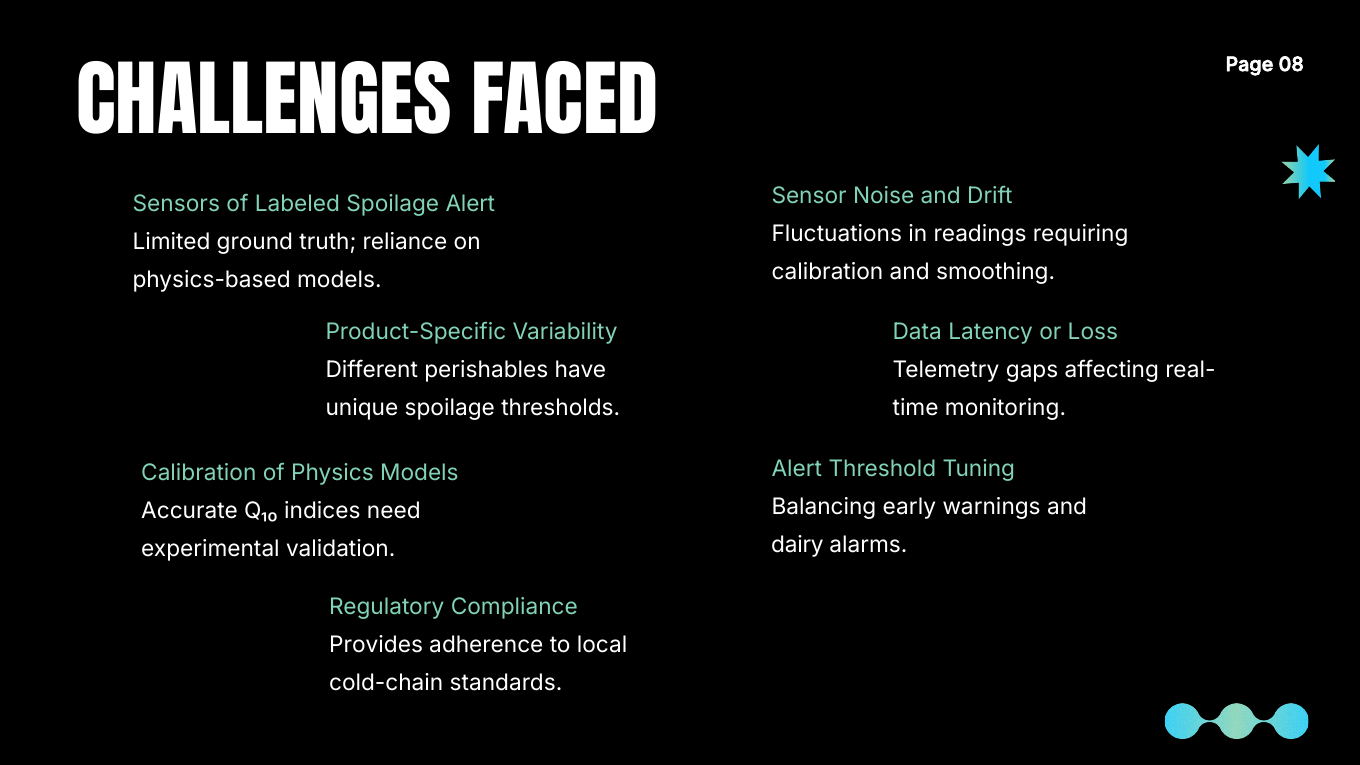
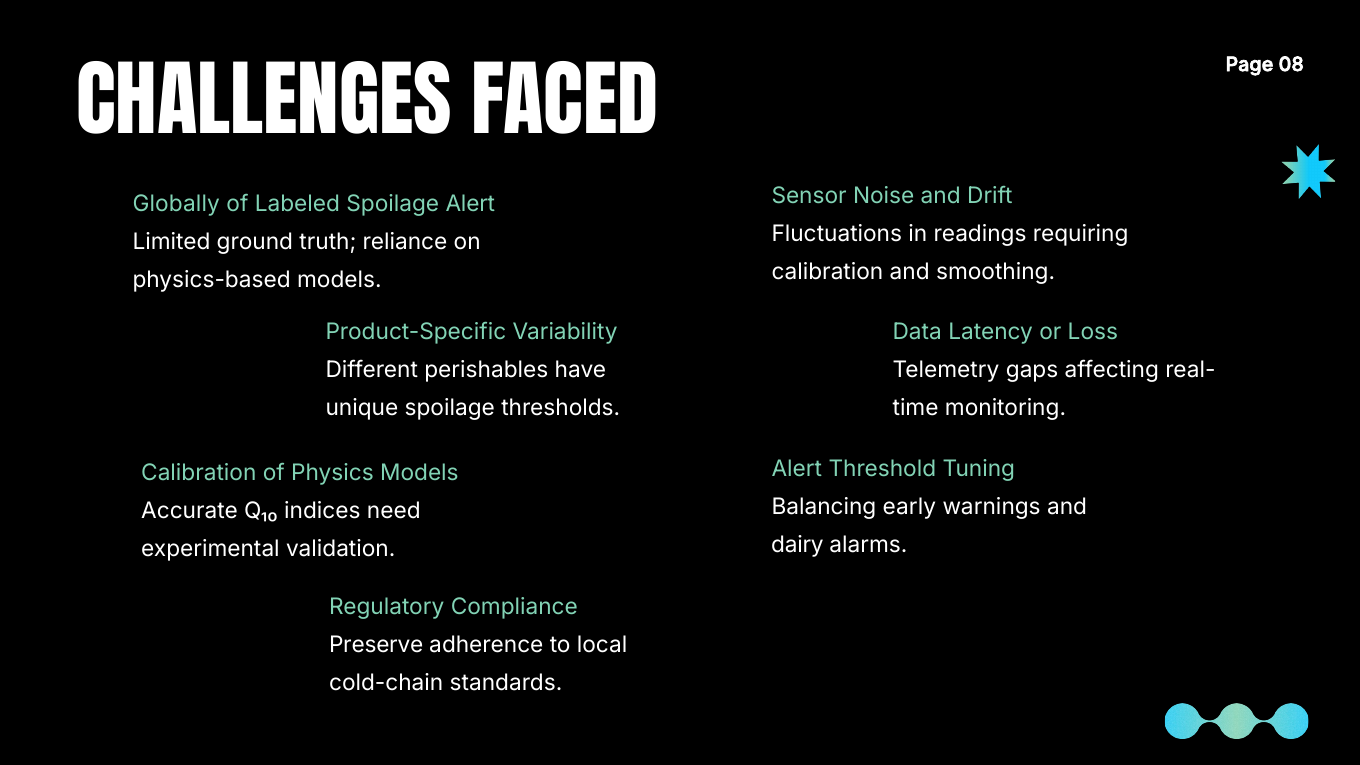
Sensors: Sensors -> Globally
Provides: Provides -> Preserve
